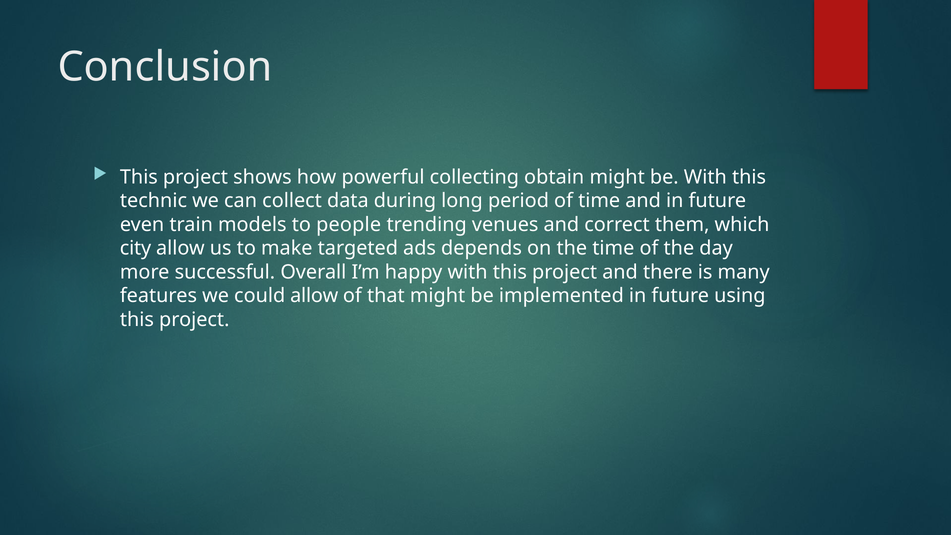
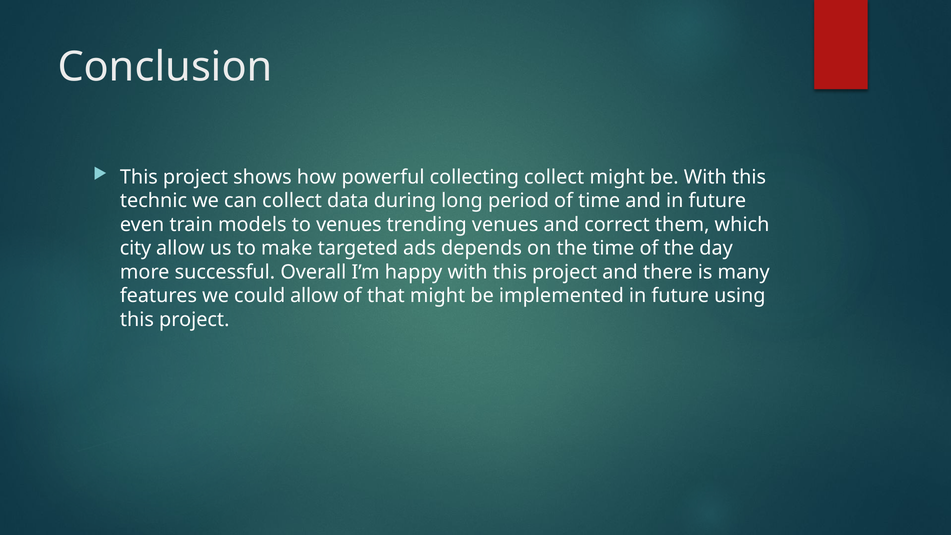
collecting obtain: obtain -> collect
to people: people -> venues
